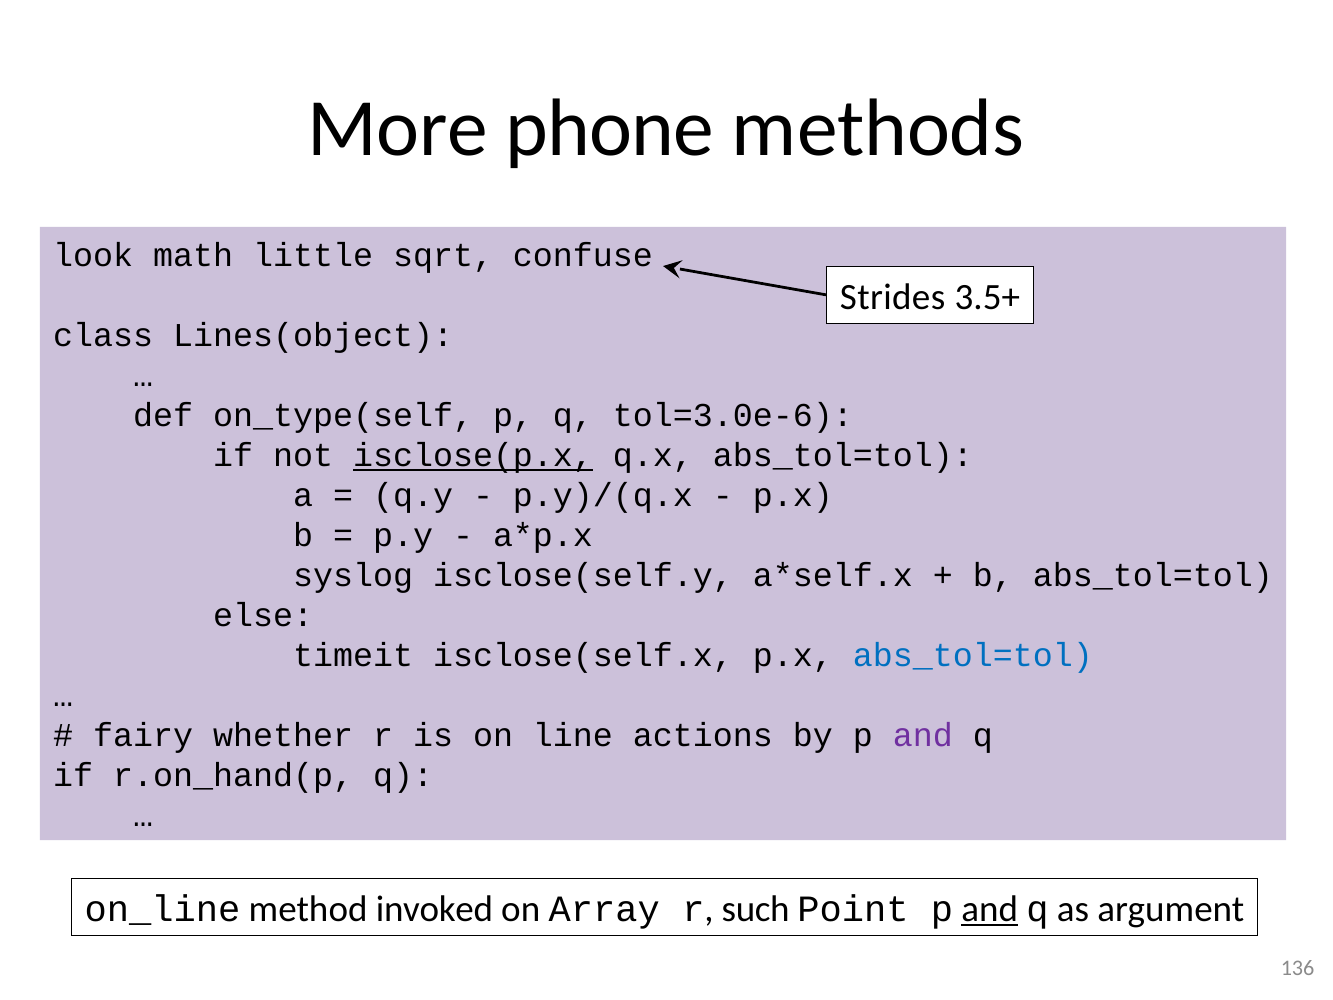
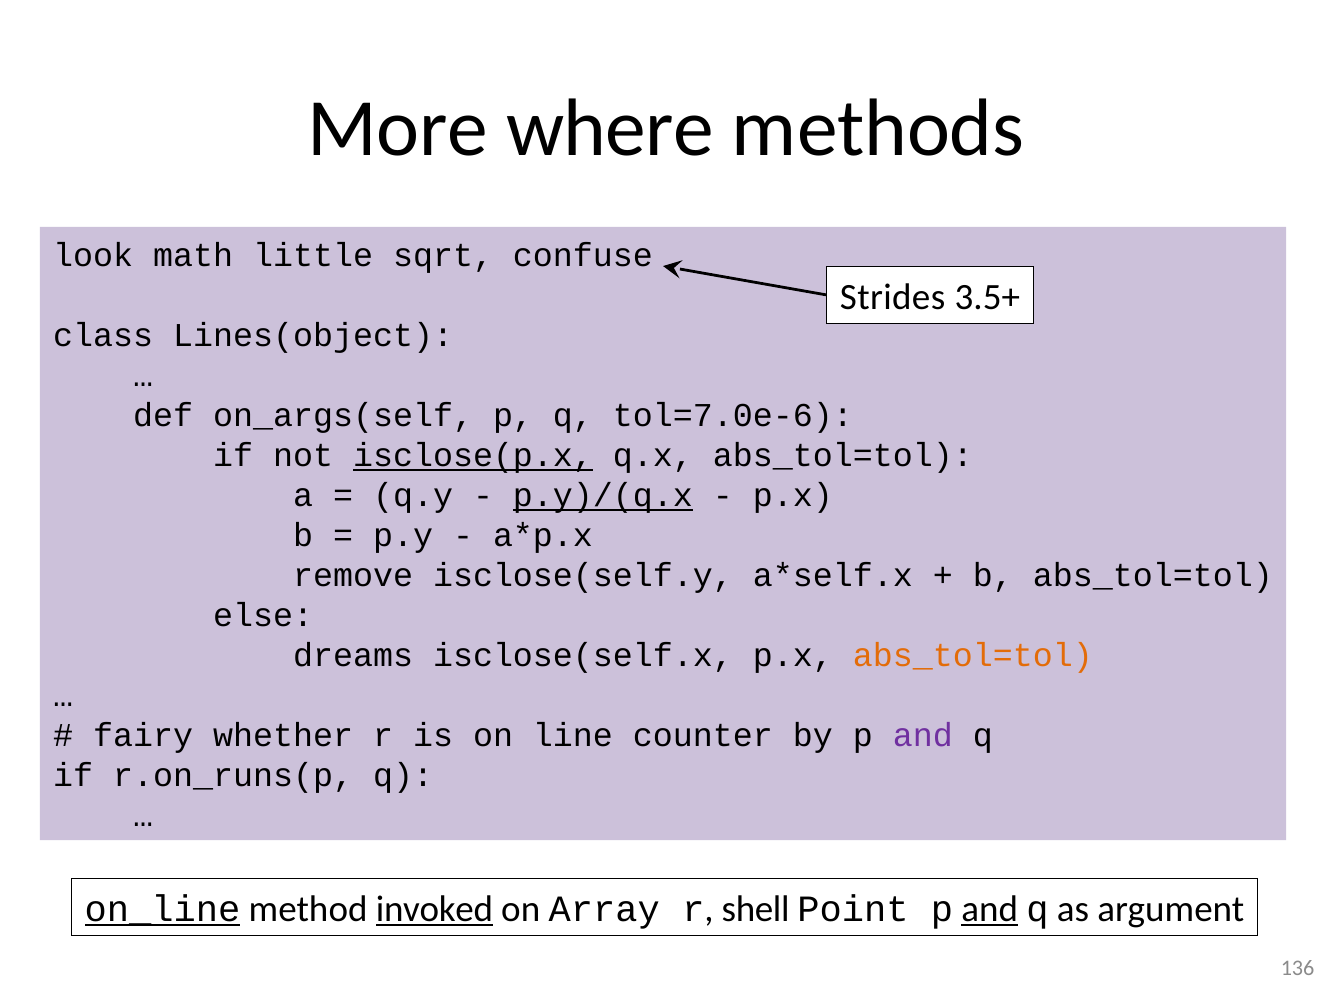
phone: phone -> where
on_type(self: on_type(self -> on_args(self
tol=3.0e-6: tol=3.0e-6 -> tol=7.0e-6
p.y)/(q.x underline: none -> present
syslog: syslog -> remove
timeit: timeit -> dreams
abs_tol=tol at (973, 656) colour: blue -> orange
actions: actions -> counter
r.on_hand(p: r.on_hand(p -> r.on_runs(p
on_line underline: none -> present
invoked underline: none -> present
such: such -> shell
